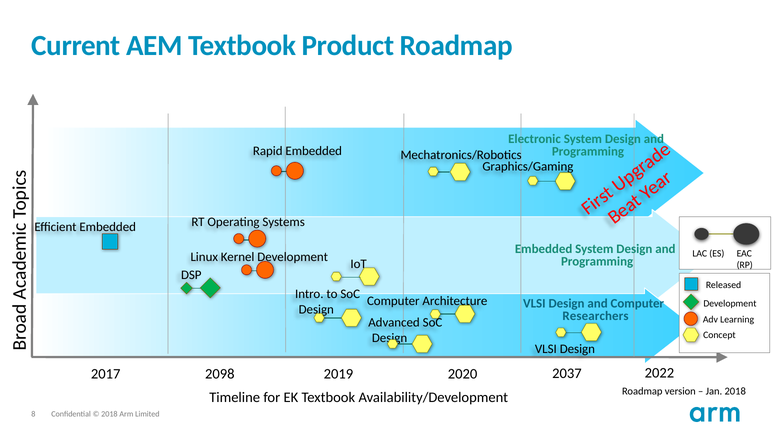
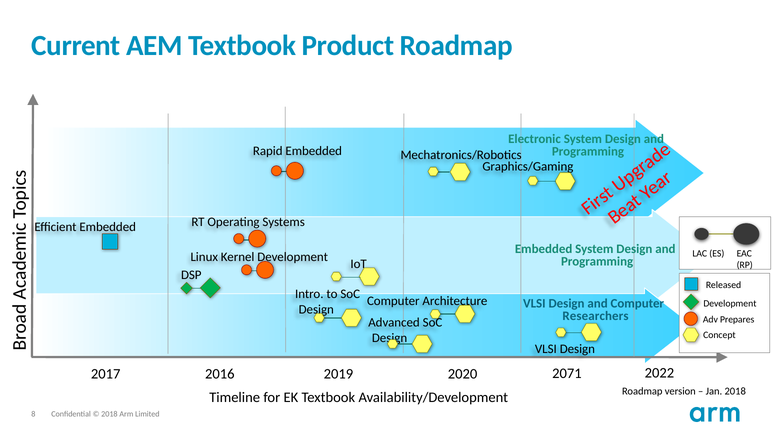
Learning: Learning -> Prepares
2098: 2098 -> 2016
2037: 2037 -> 2071
